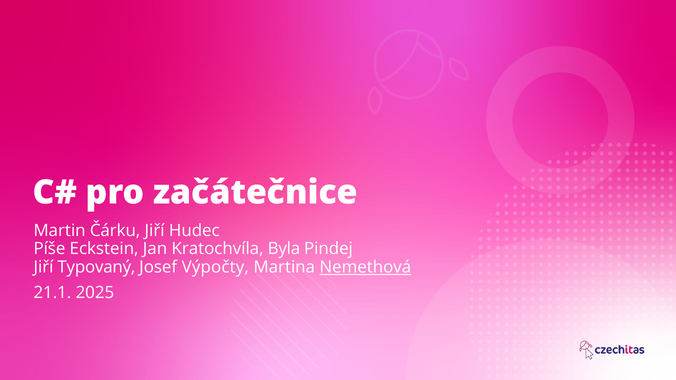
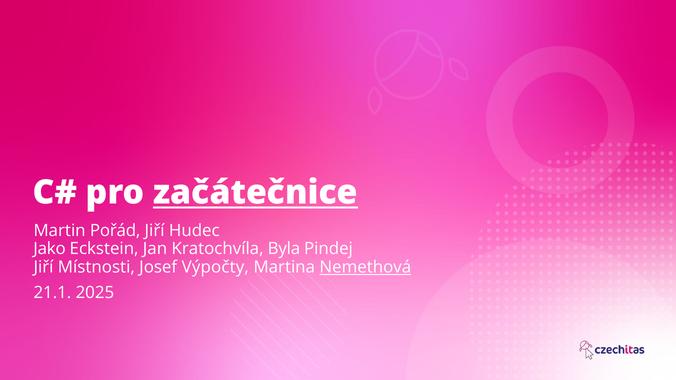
začátečnice underline: none -> present
Čárku: Čárku -> Pořád
Píše: Píše -> Jako
Typovaný: Typovaný -> Místnosti
